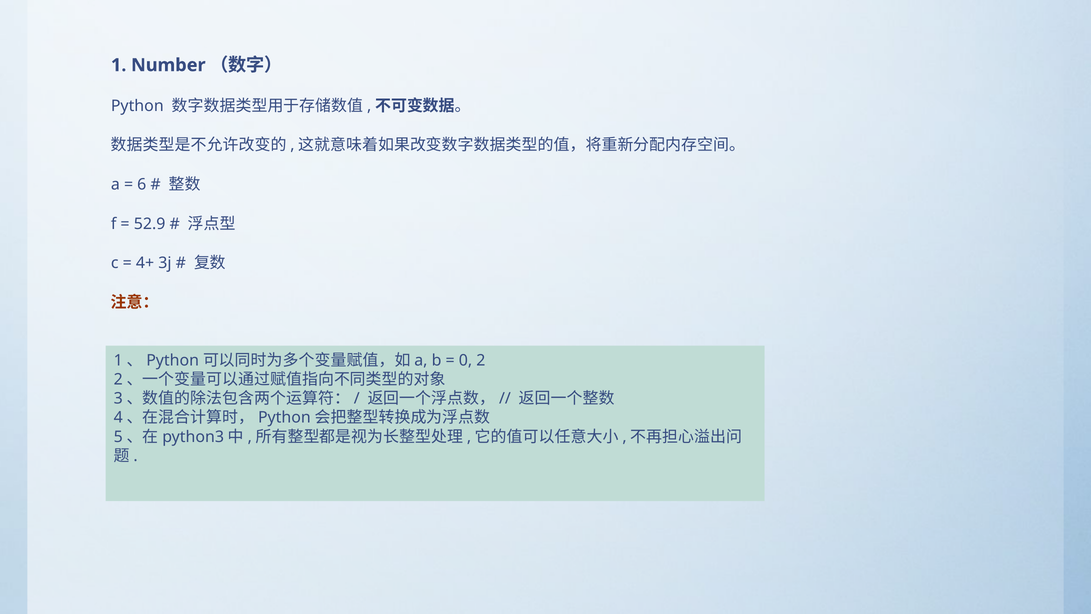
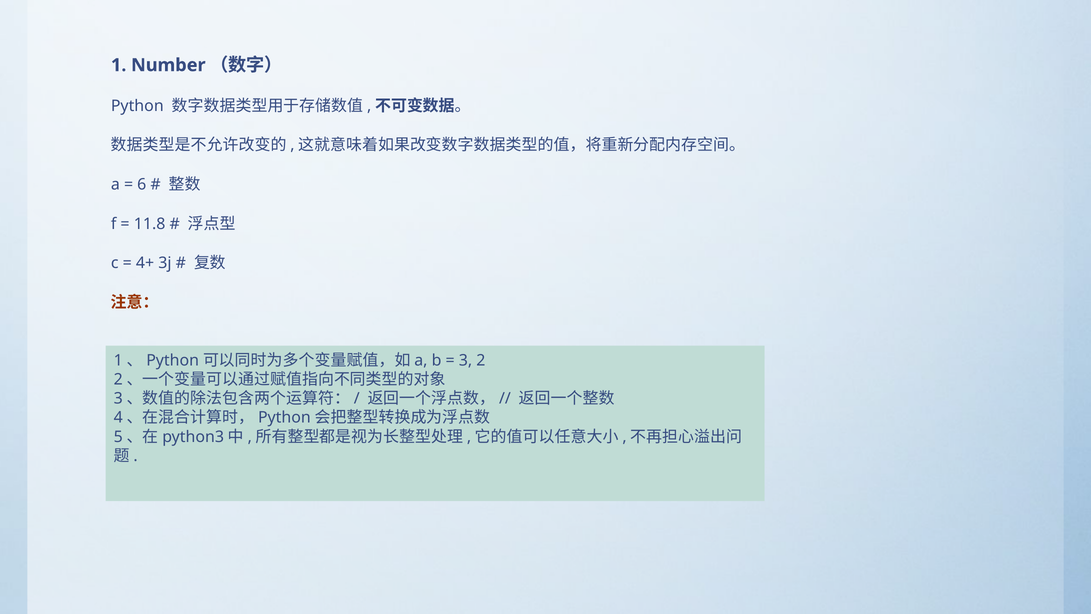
52.9: 52.9 -> 11.8
0: 0 -> 3
